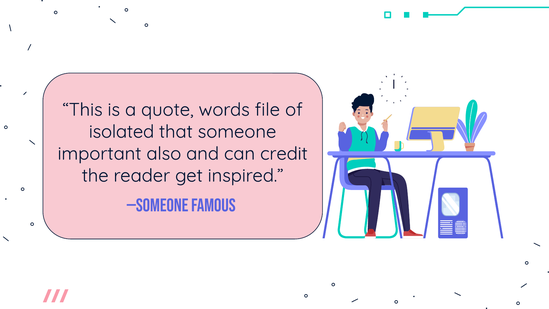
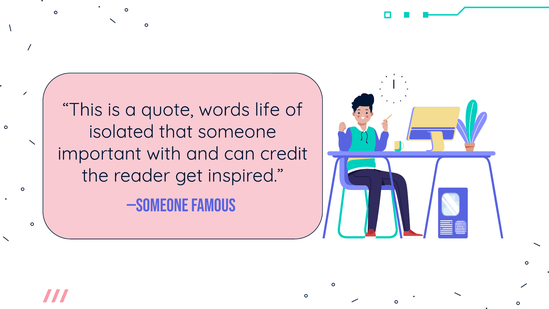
file: file -> life
also: also -> with
